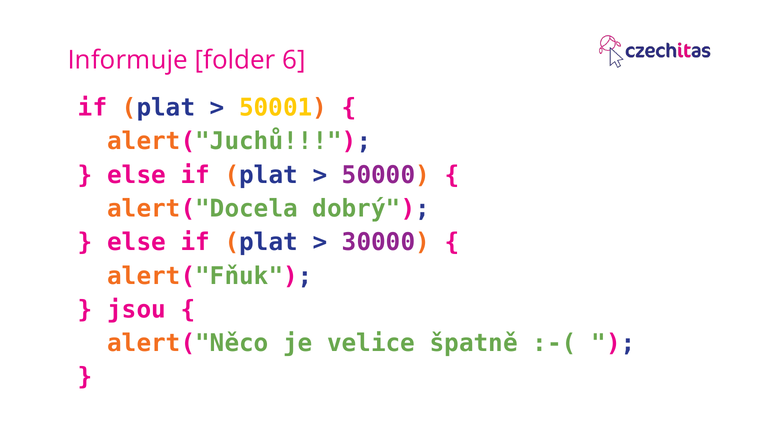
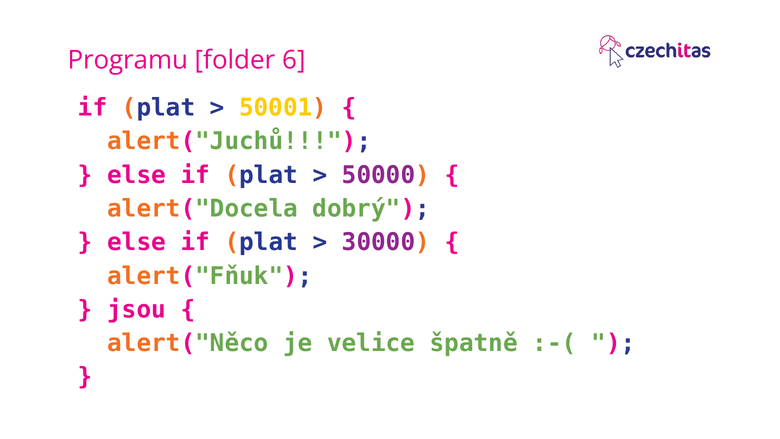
Informuje: Informuje -> Programu
